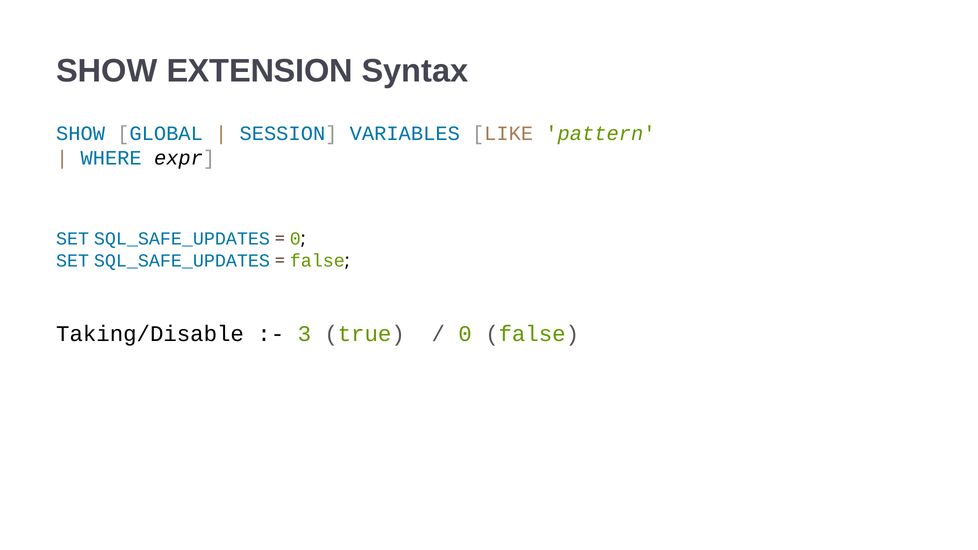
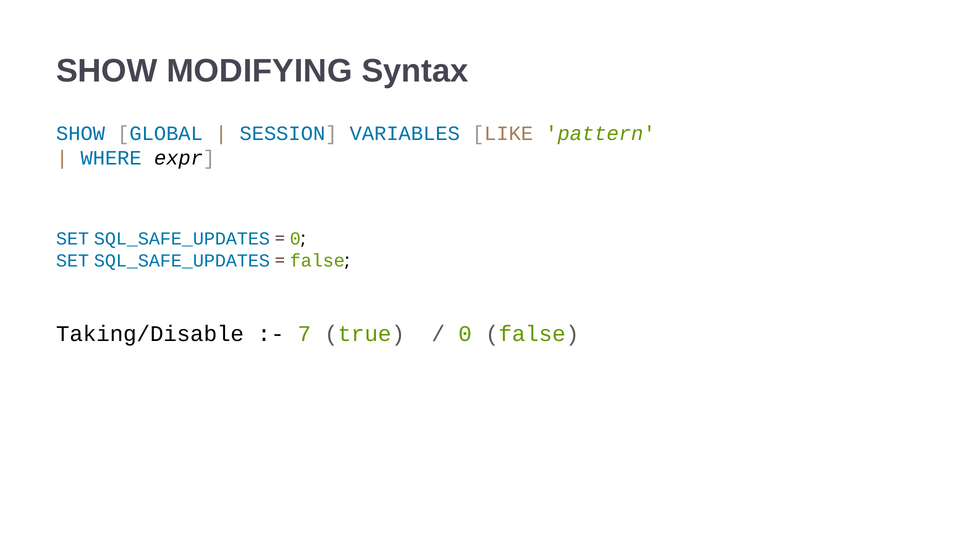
EXTENSION: EXTENSION -> MODIFYING
3: 3 -> 7
